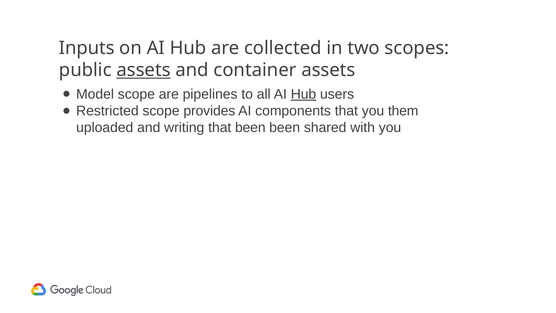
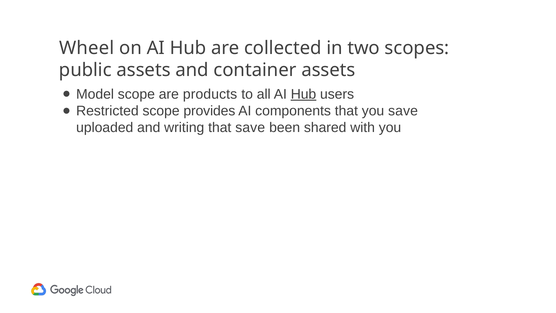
Inputs: Inputs -> Wheel
assets at (144, 70) underline: present -> none
pipelines: pipelines -> products
you them: them -> save
that been: been -> save
